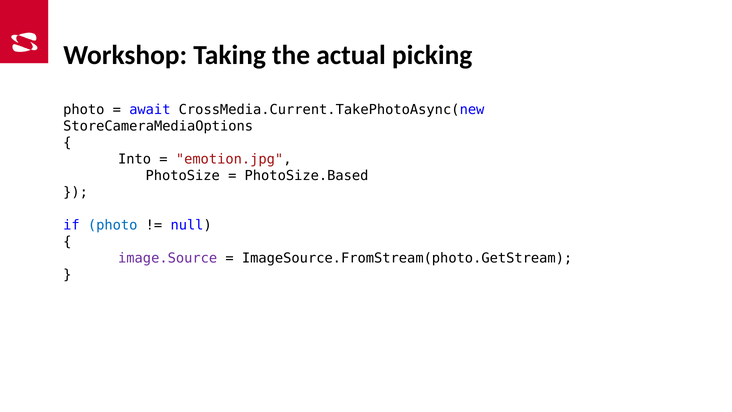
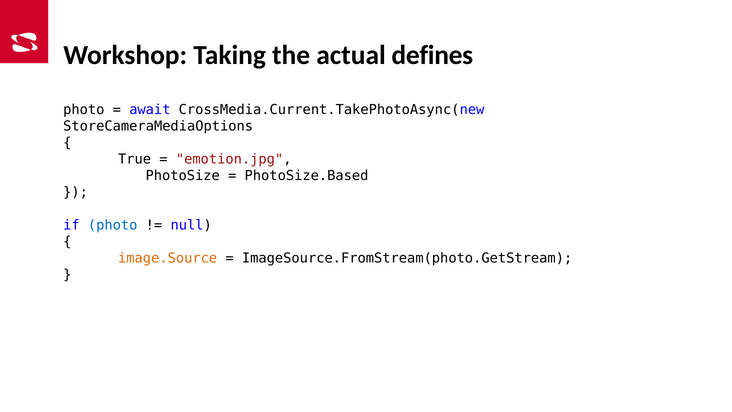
picking: picking -> defines
Into: Into -> True
image.Source colour: purple -> orange
